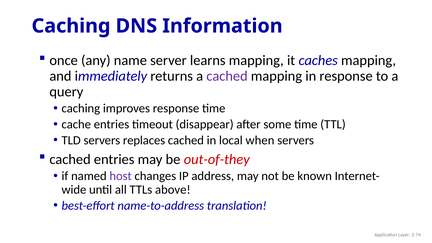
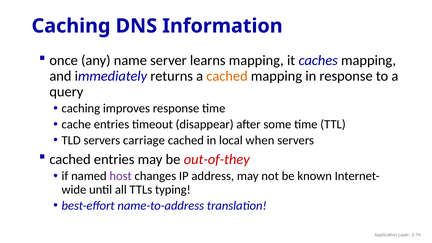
cached at (227, 76) colour: purple -> orange
replaces: replaces -> carriage
above: above -> typing
